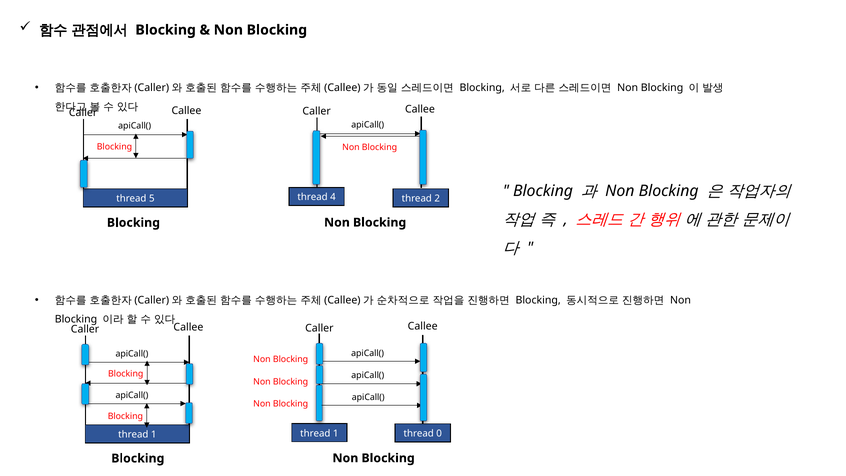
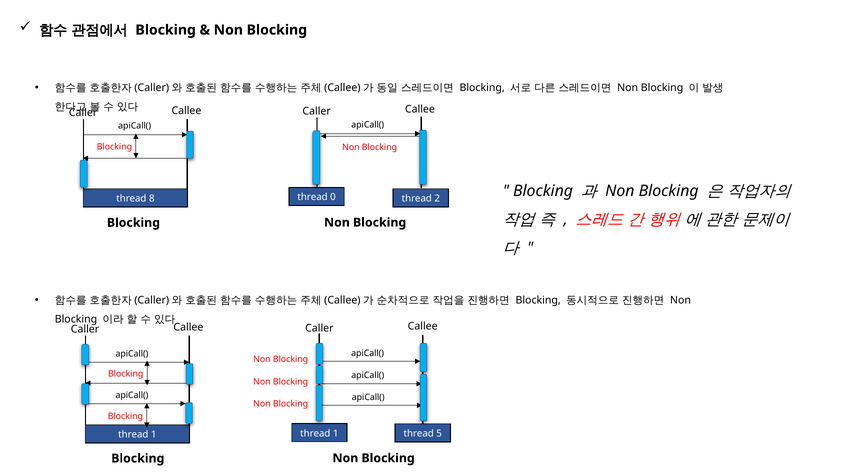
4: 4 -> 0
5: 5 -> 8
0: 0 -> 5
